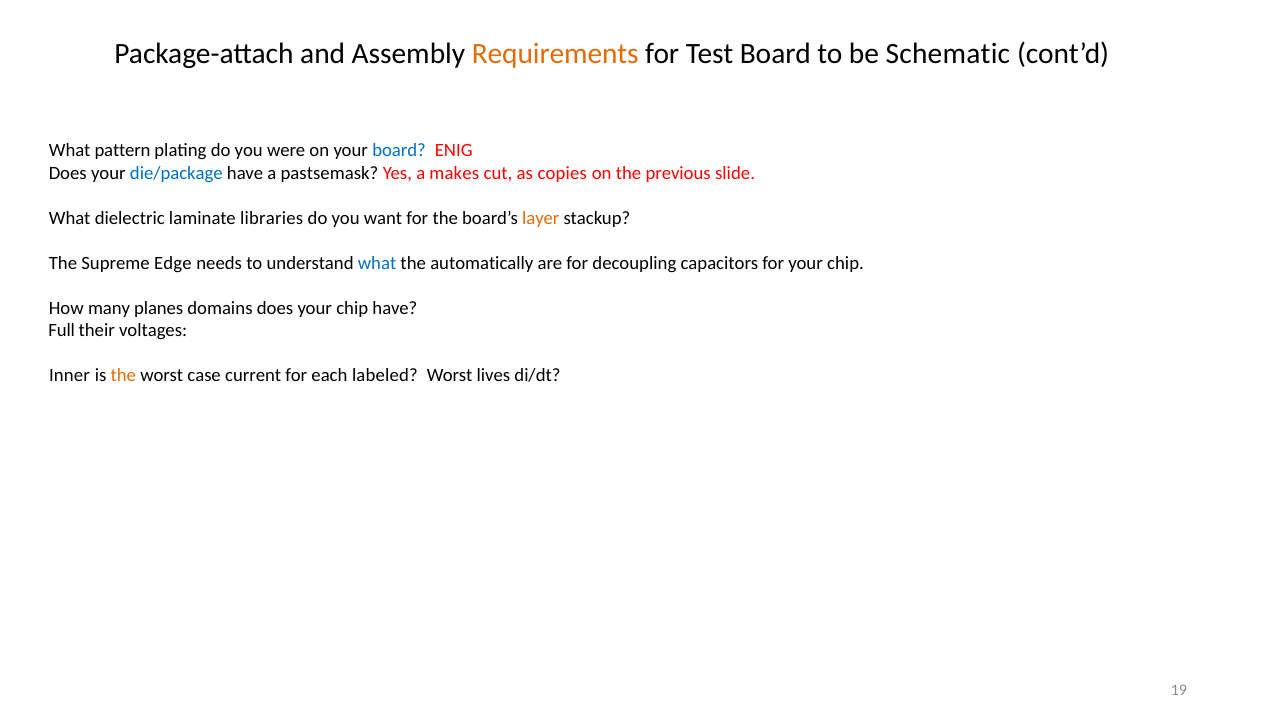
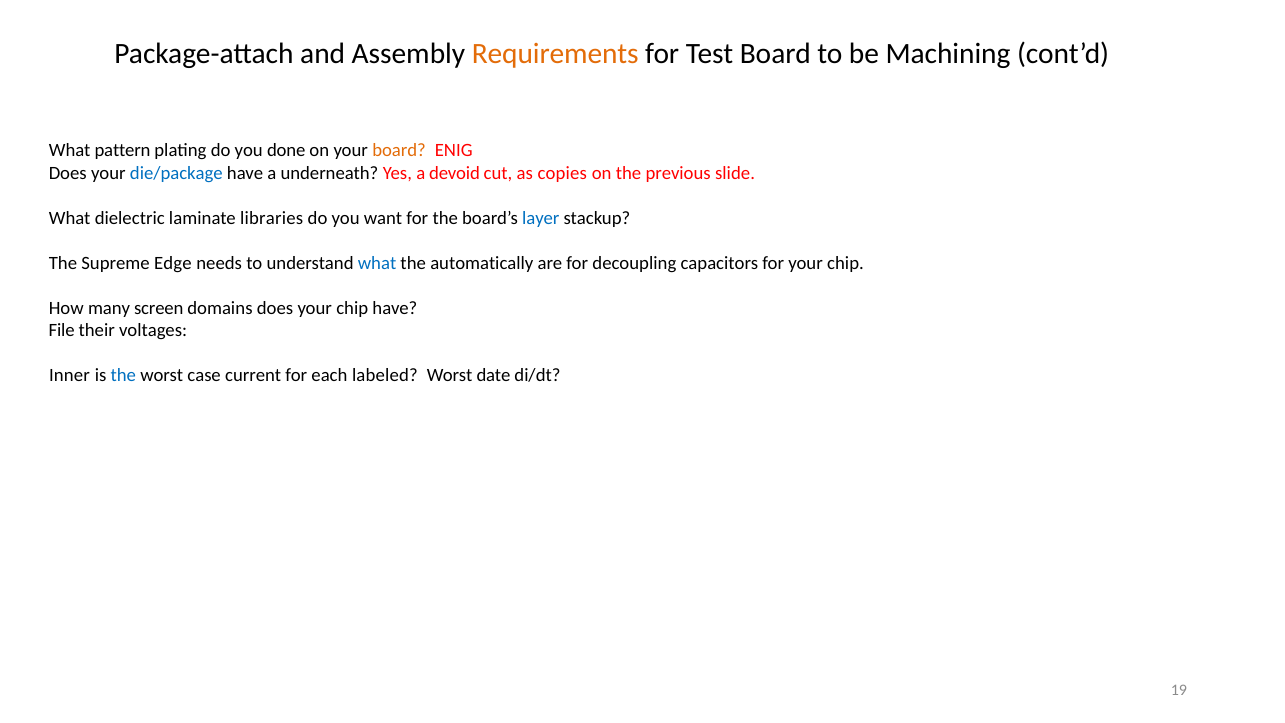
Schematic: Schematic -> Machining
were: were -> done
board at (399, 150) colour: blue -> orange
pastsemask: pastsemask -> underneath
makes: makes -> devoid
layer colour: orange -> blue
planes: planes -> screen
Full: Full -> File
the at (123, 375) colour: orange -> blue
lives: lives -> date
